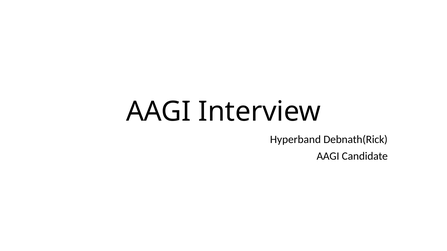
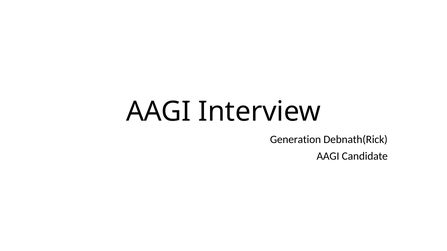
Hyperband: Hyperband -> Generation
